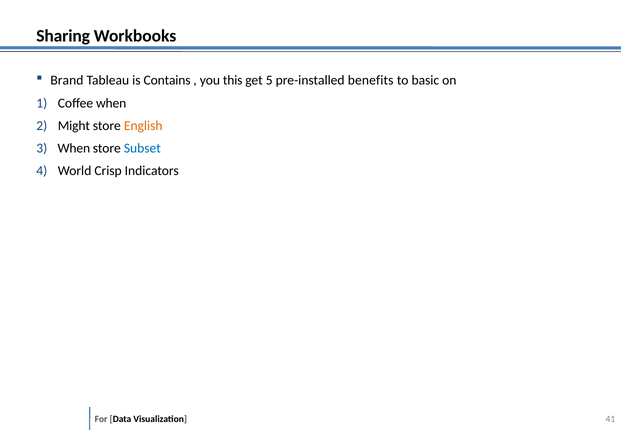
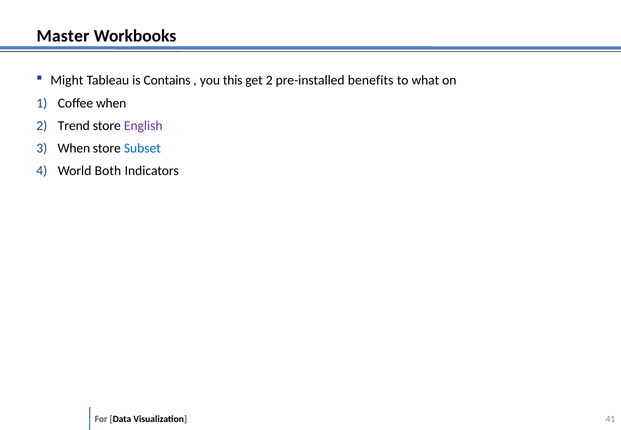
Sharing: Sharing -> Master
Brand: Brand -> Might
get 5: 5 -> 2
basic: basic -> what
Might: Might -> Trend
English colour: orange -> purple
Crisp: Crisp -> Both
